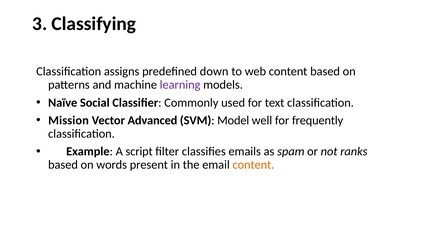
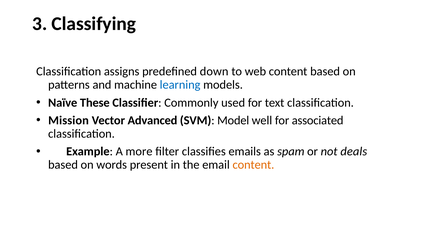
learning colour: purple -> blue
Social: Social -> These
frequently: frequently -> associated
script: script -> more
ranks: ranks -> deals
